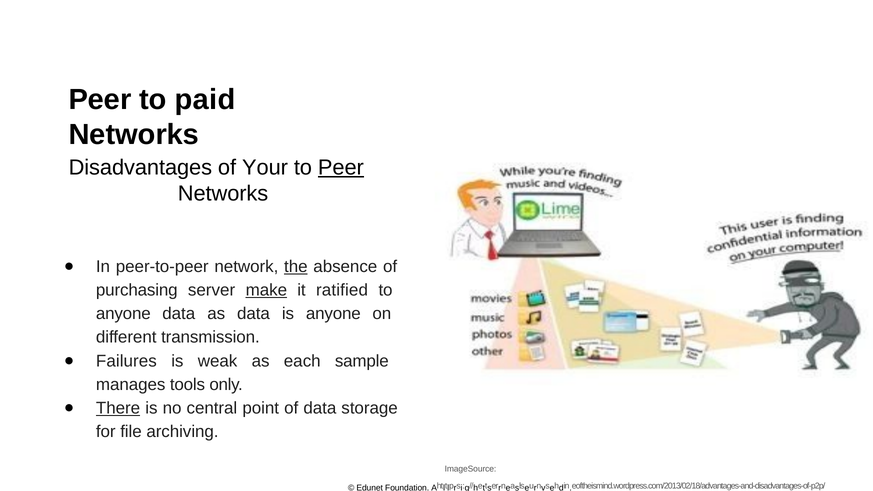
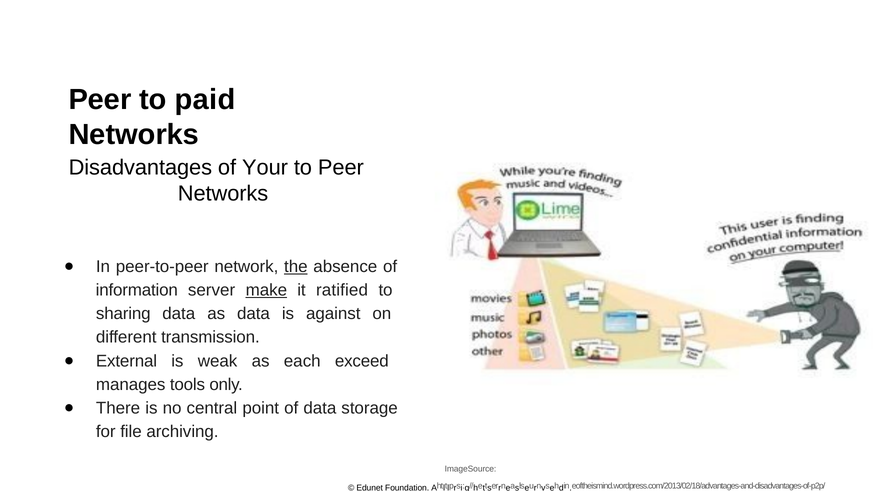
Peer at (341, 167) underline: present -> none
purchasing: purchasing -> information
anyone at (123, 314): anyone -> sharing
is anyone: anyone -> against
Failures: Failures -> External
sample: sample -> exceed
There underline: present -> none
